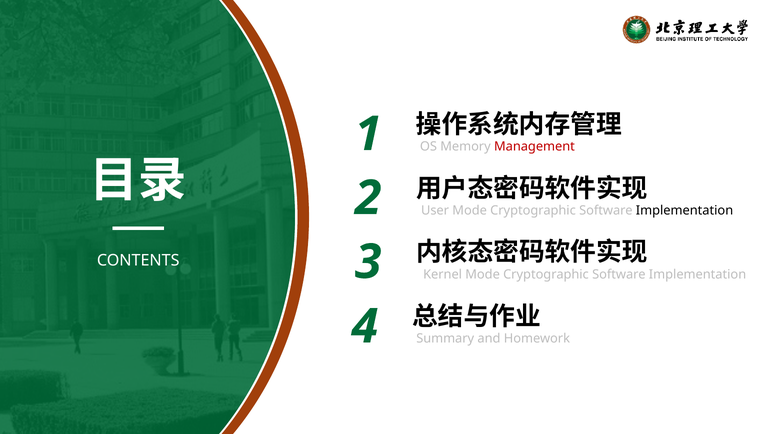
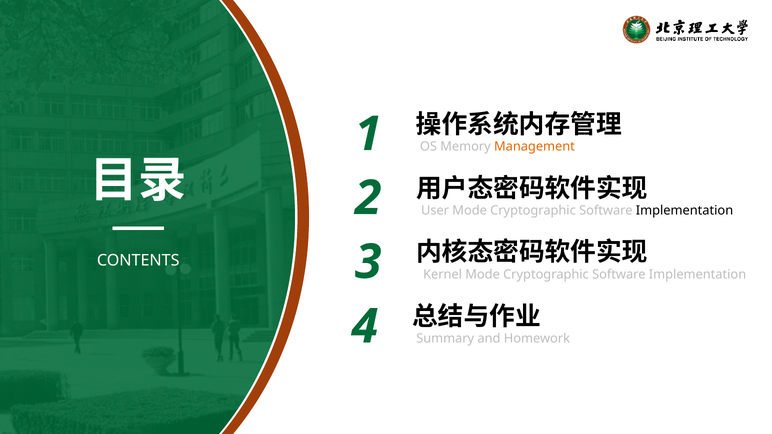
Management colour: red -> orange
